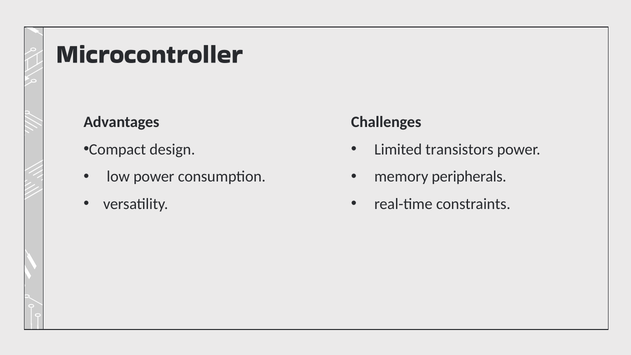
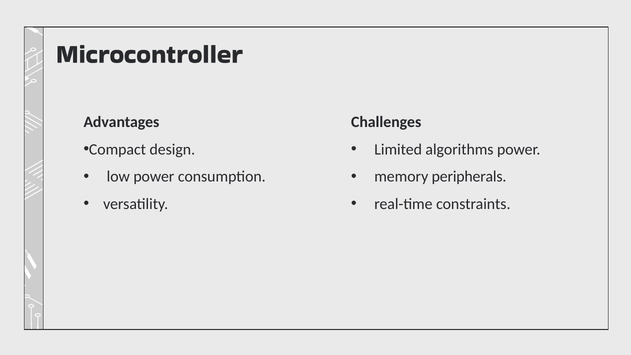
transistors: transistors -> algorithms
